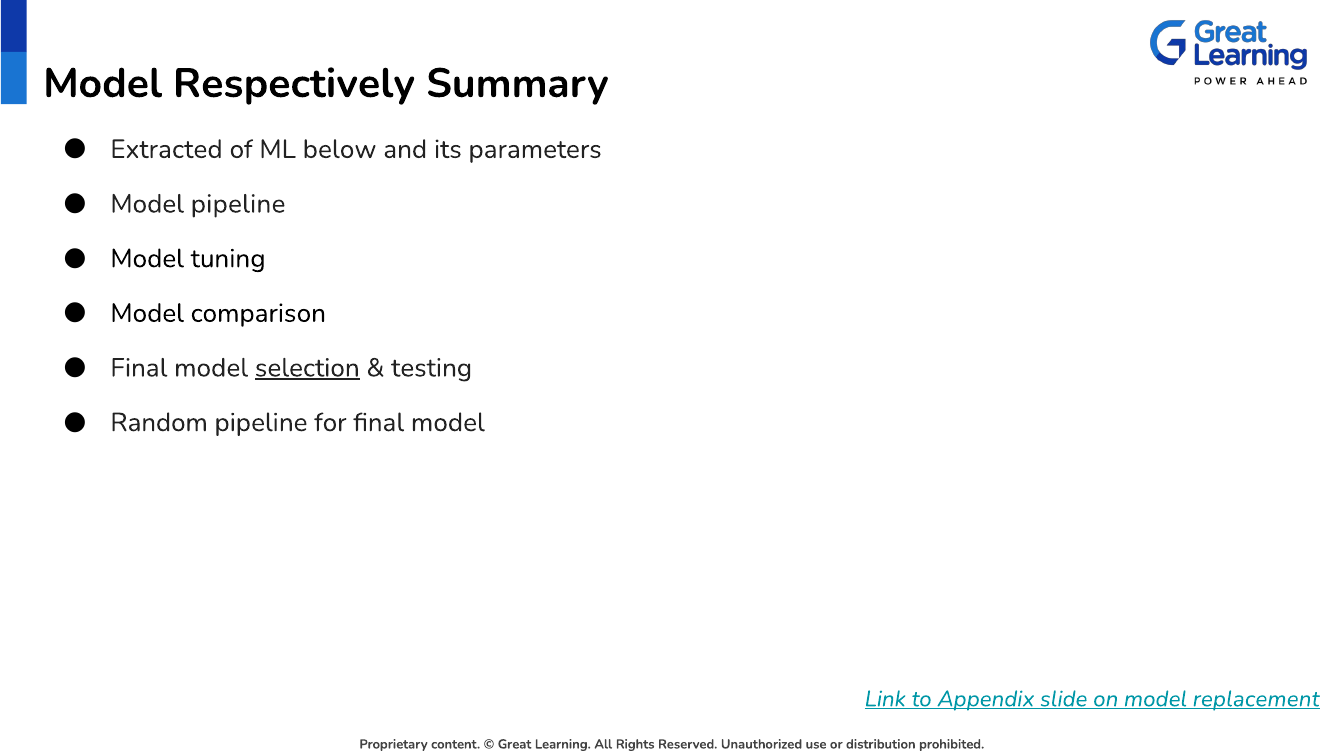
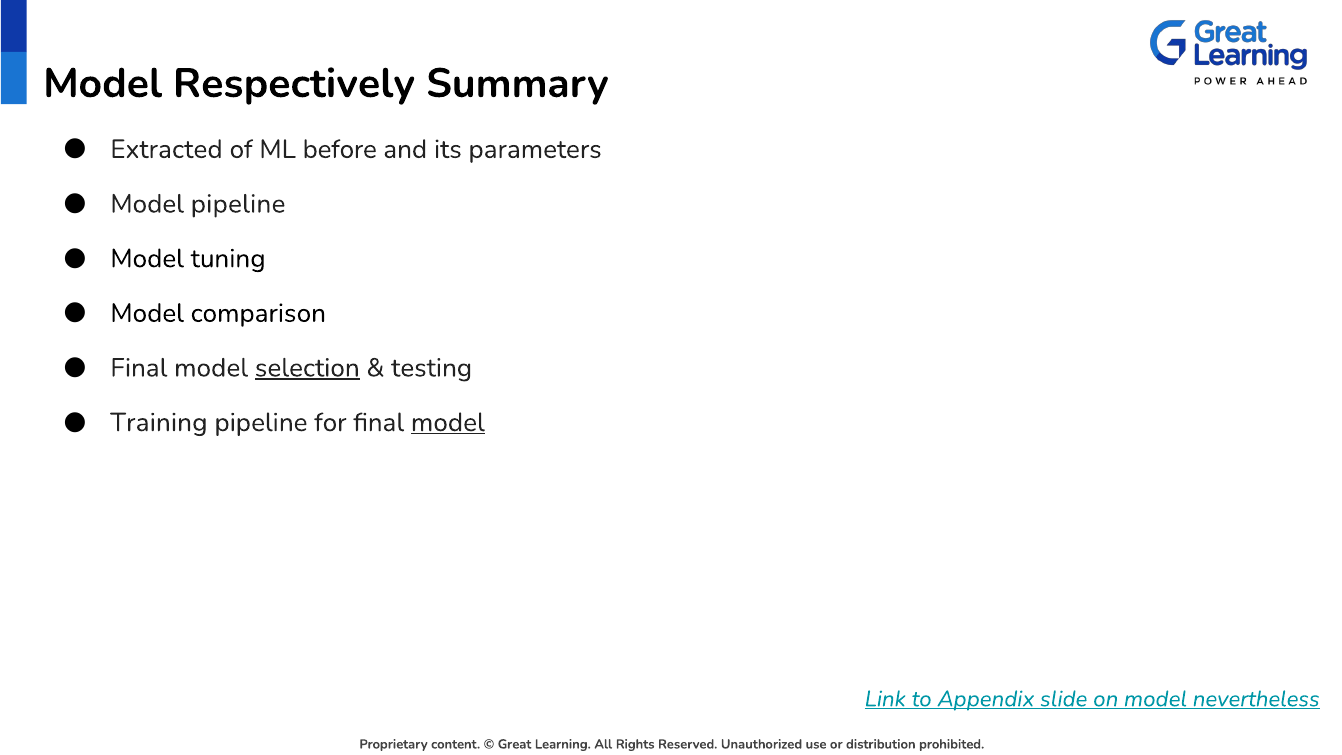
below: below -> before
Random: Random -> Training
model at (448, 422) underline: none -> present
replacement: replacement -> nevertheless
